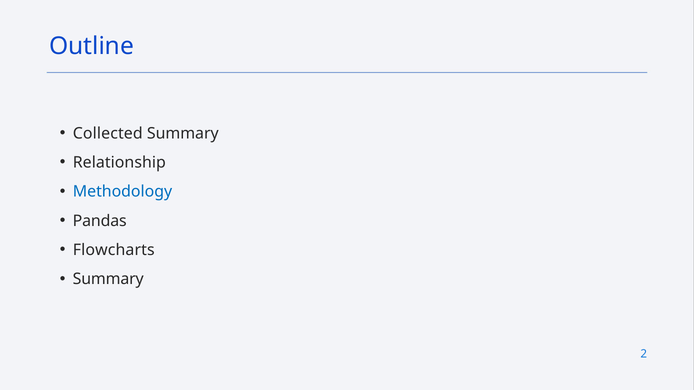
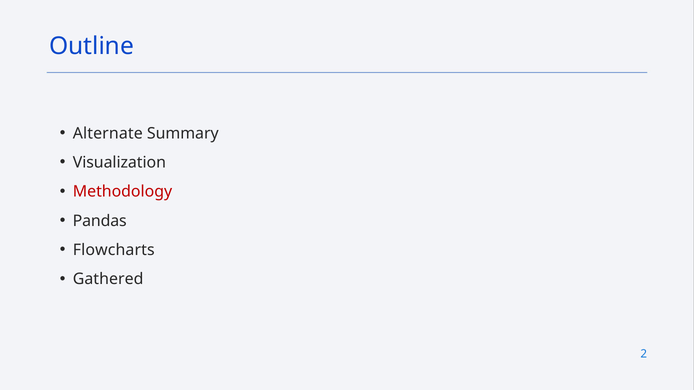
Collected: Collected -> Alternate
Relationship: Relationship -> Visualization
Methodology colour: blue -> red
Summary at (108, 279): Summary -> Gathered
